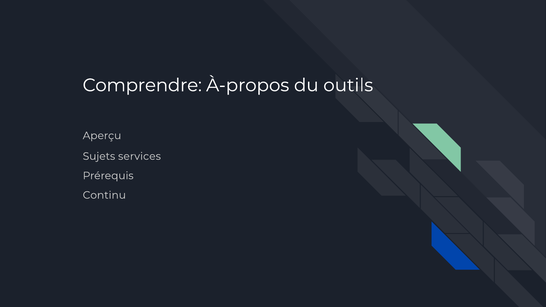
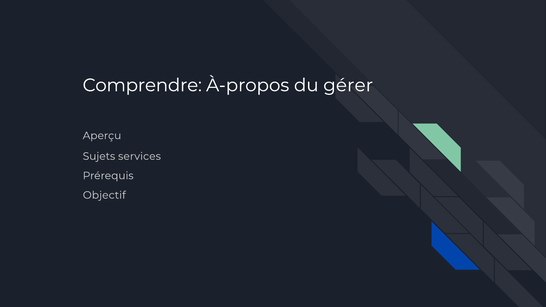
outils: outils -> gérer
Continu: Continu -> Objectif
